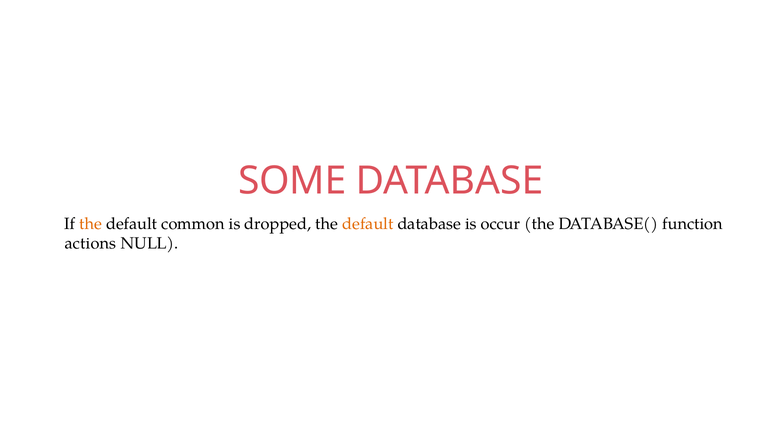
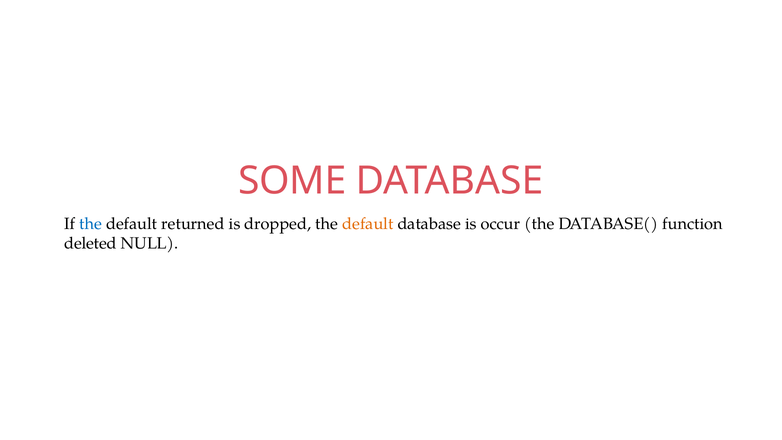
the at (91, 224) colour: orange -> blue
common: common -> returned
actions: actions -> deleted
